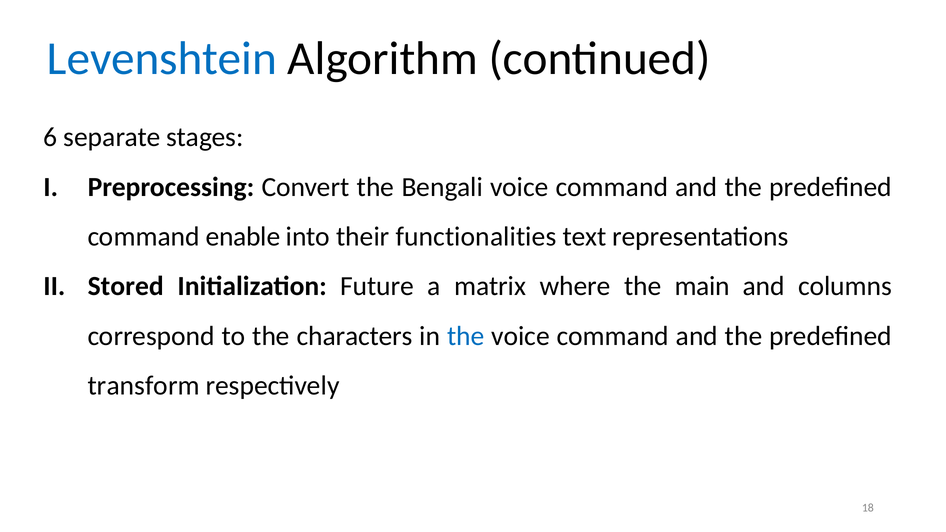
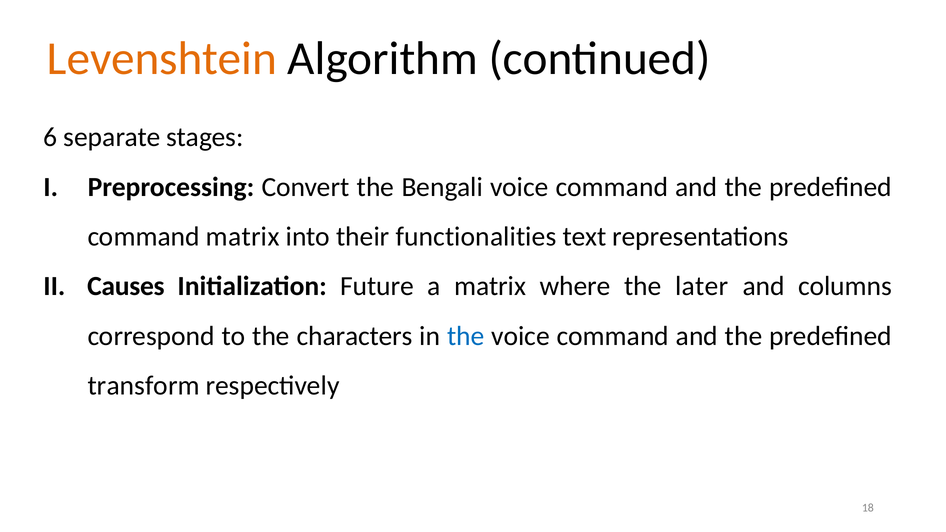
Levenshtein colour: blue -> orange
command enable: enable -> matrix
Stored: Stored -> Causes
main: main -> later
